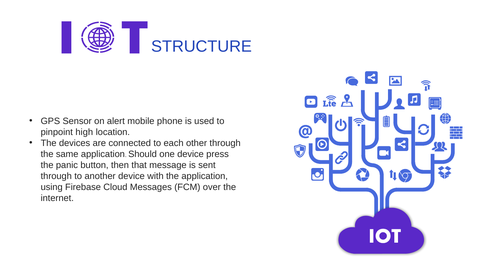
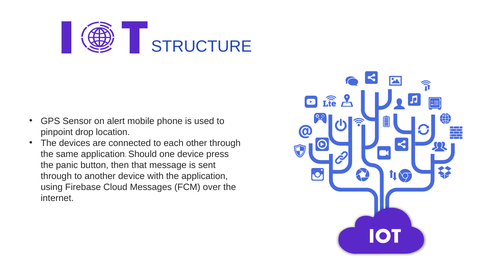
high: high -> drop
